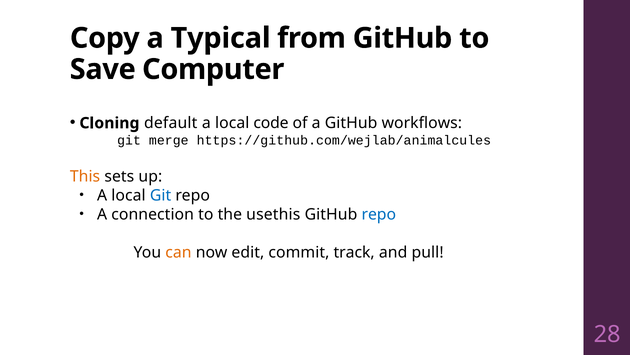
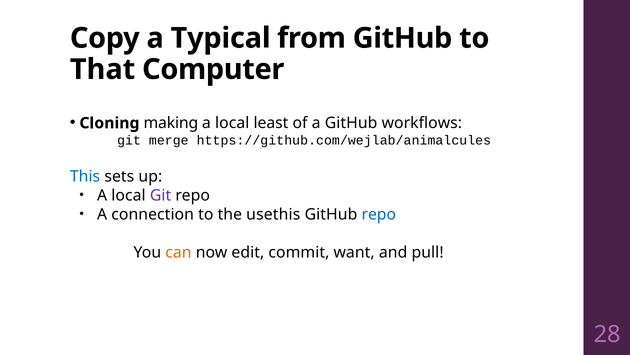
Save: Save -> That
default: default -> making
code: code -> least
This colour: orange -> blue
Git at (161, 195) colour: blue -> purple
track: track -> want
